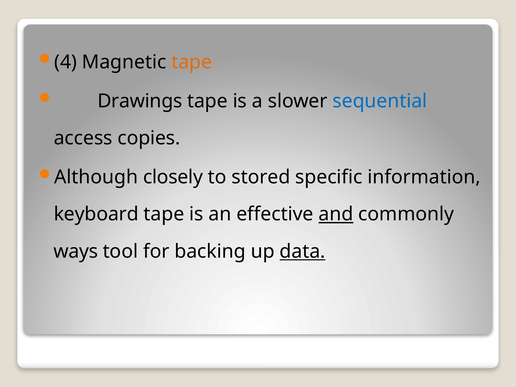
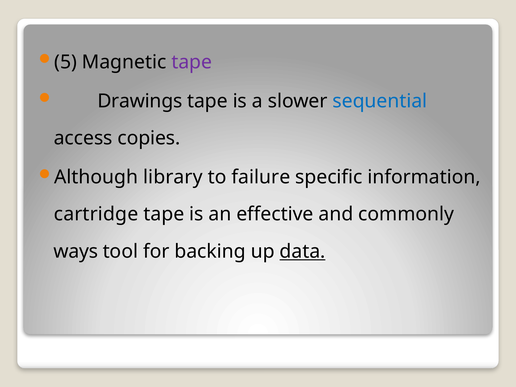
4: 4 -> 5
tape at (192, 62) colour: orange -> purple
closely: closely -> library
stored: stored -> failure
keyboard: keyboard -> cartridge
and underline: present -> none
